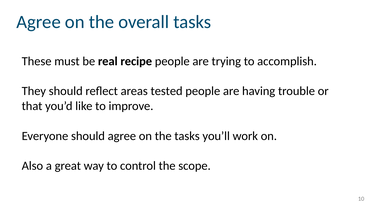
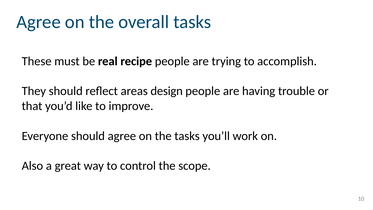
tested: tested -> design
